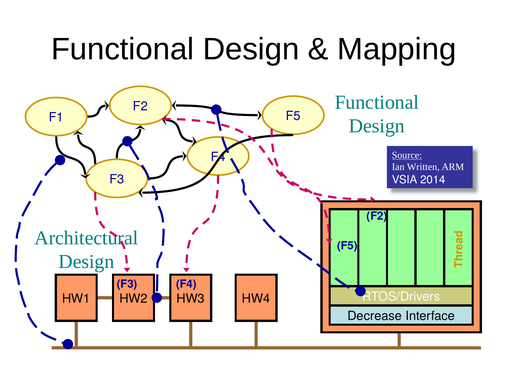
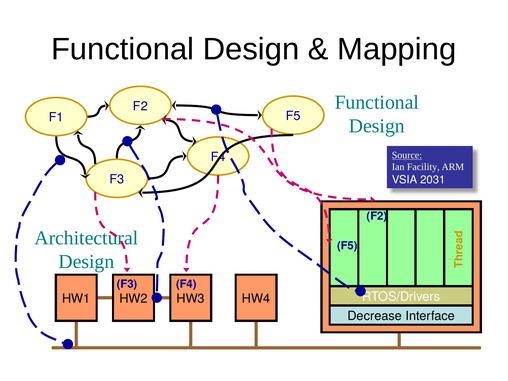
Written: Written -> Facility
2014: 2014 -> 2031
